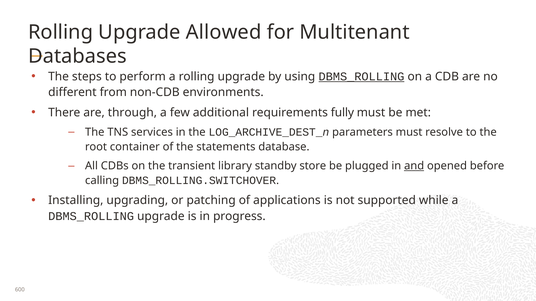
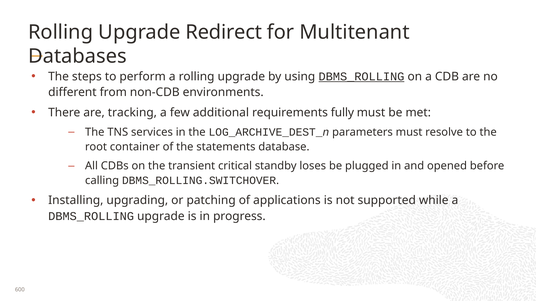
Allowed: Allowed -> Redirect
through: through -> tracking
library: library -> critical
store: store -> loses
and underline: present -> none
